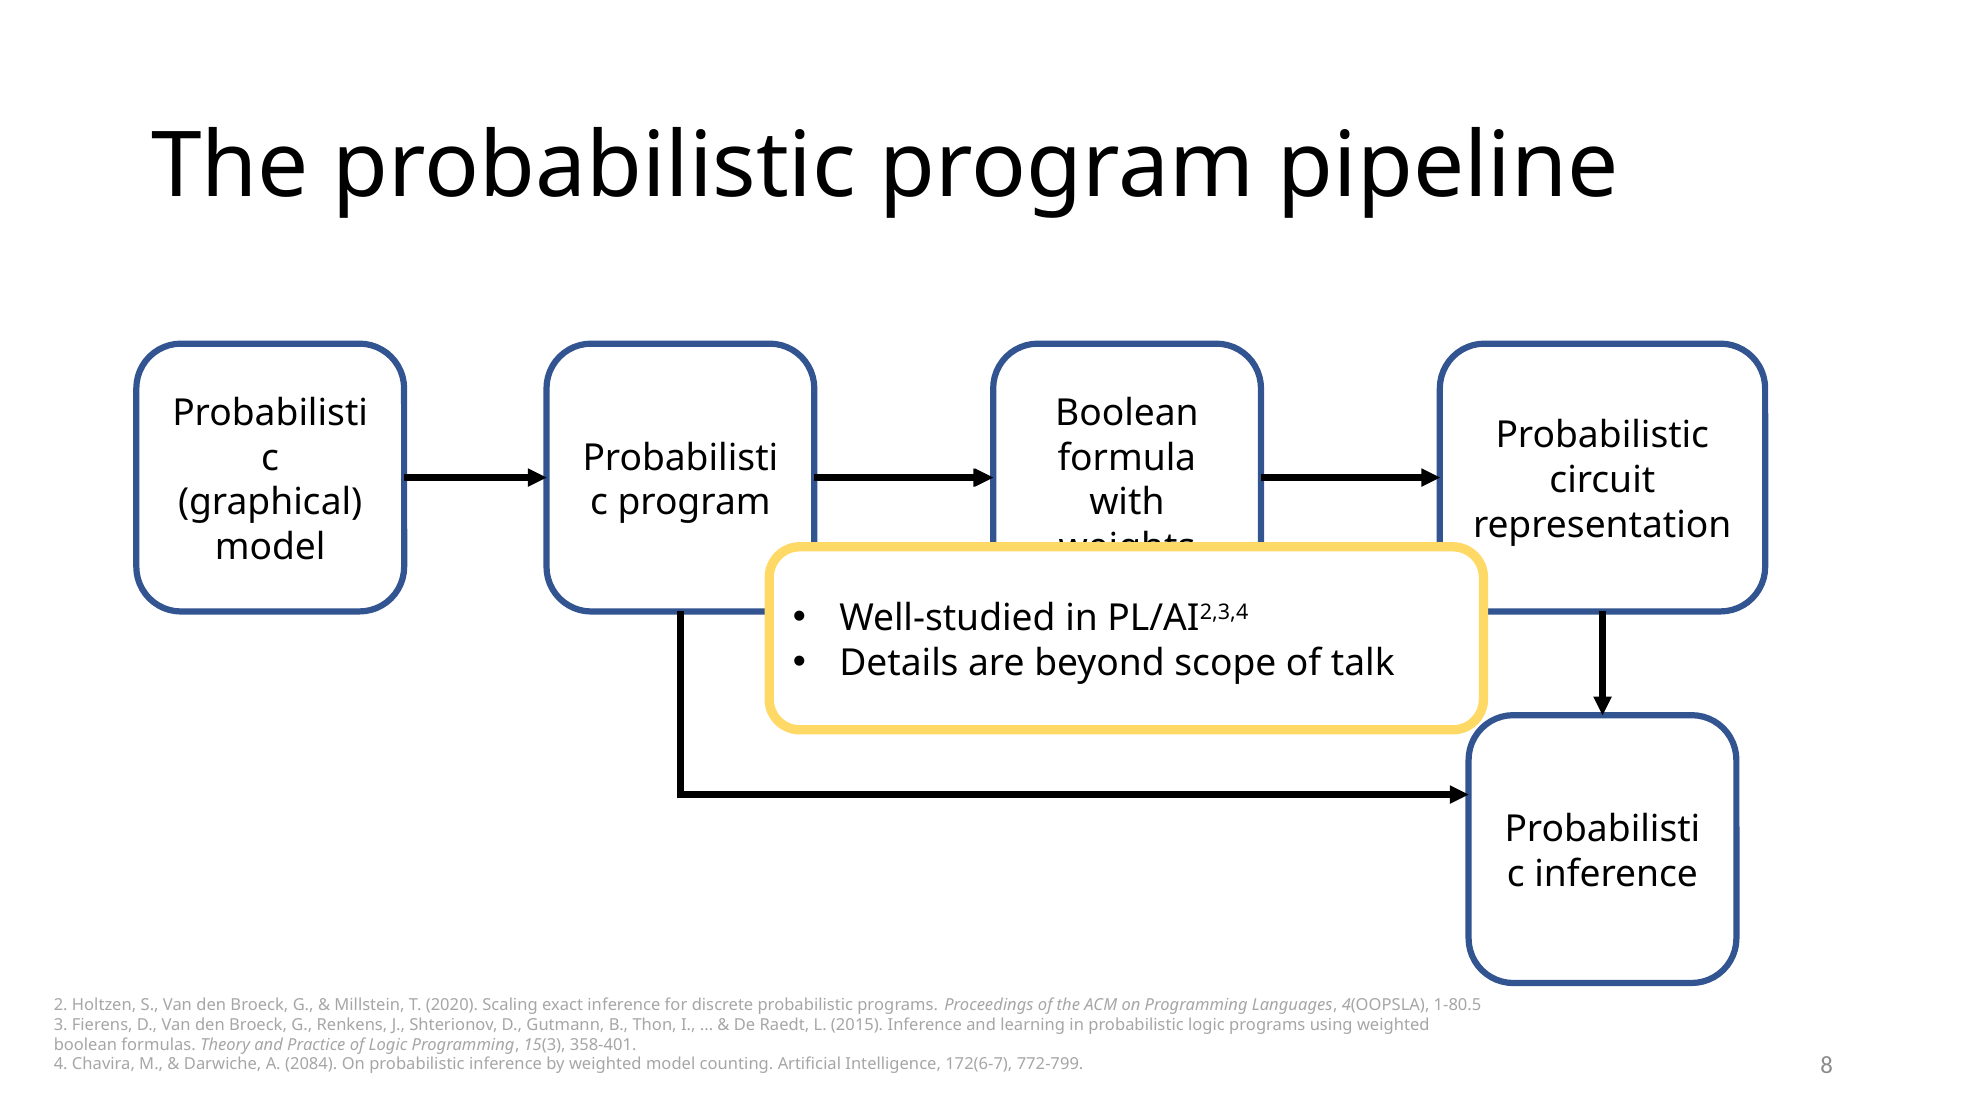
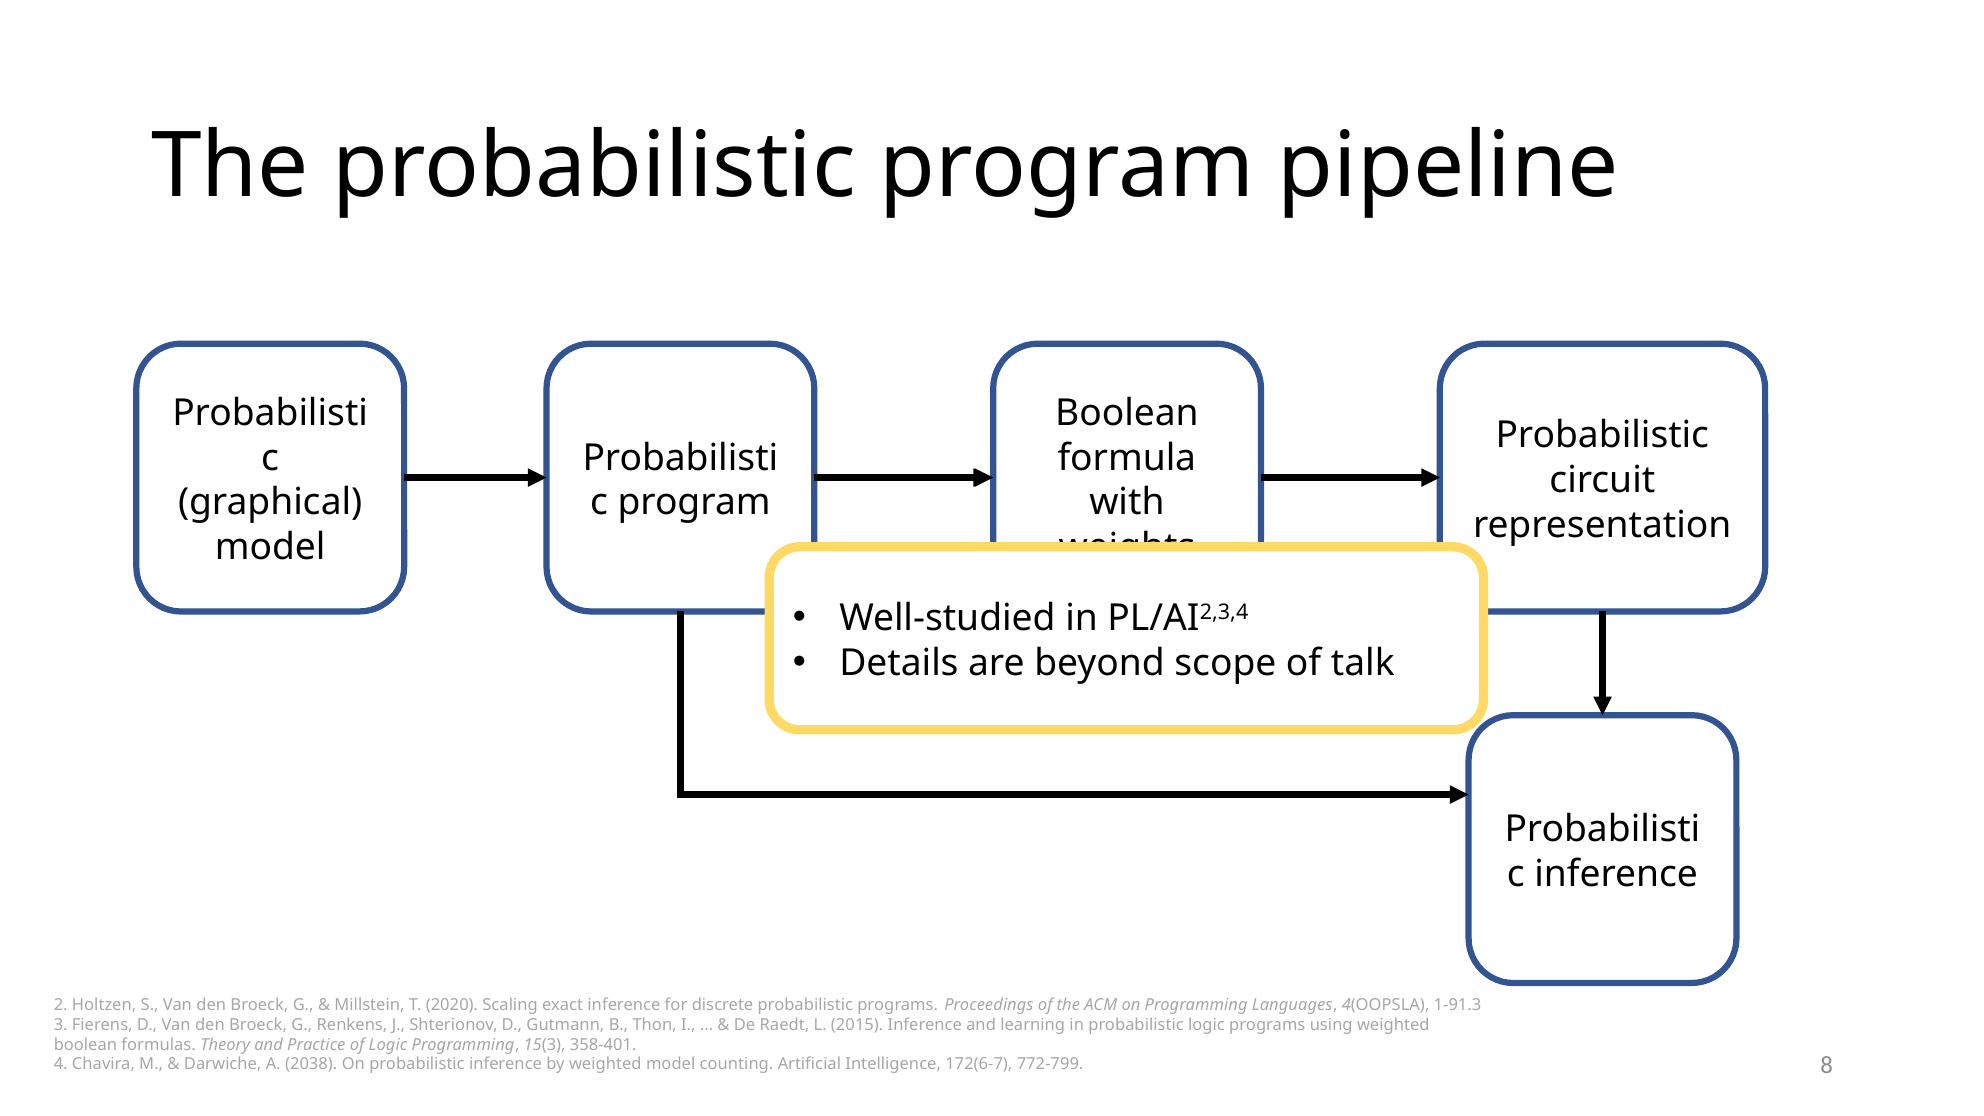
1-80.5: 1-80.5 -> 1-91.3
2084: 2084 -> 2038
